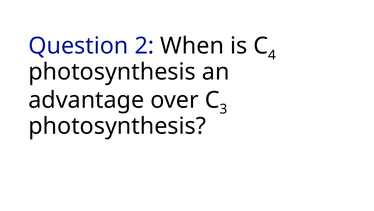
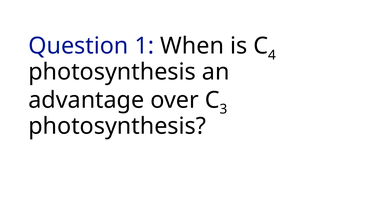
2: 2 -> 1
